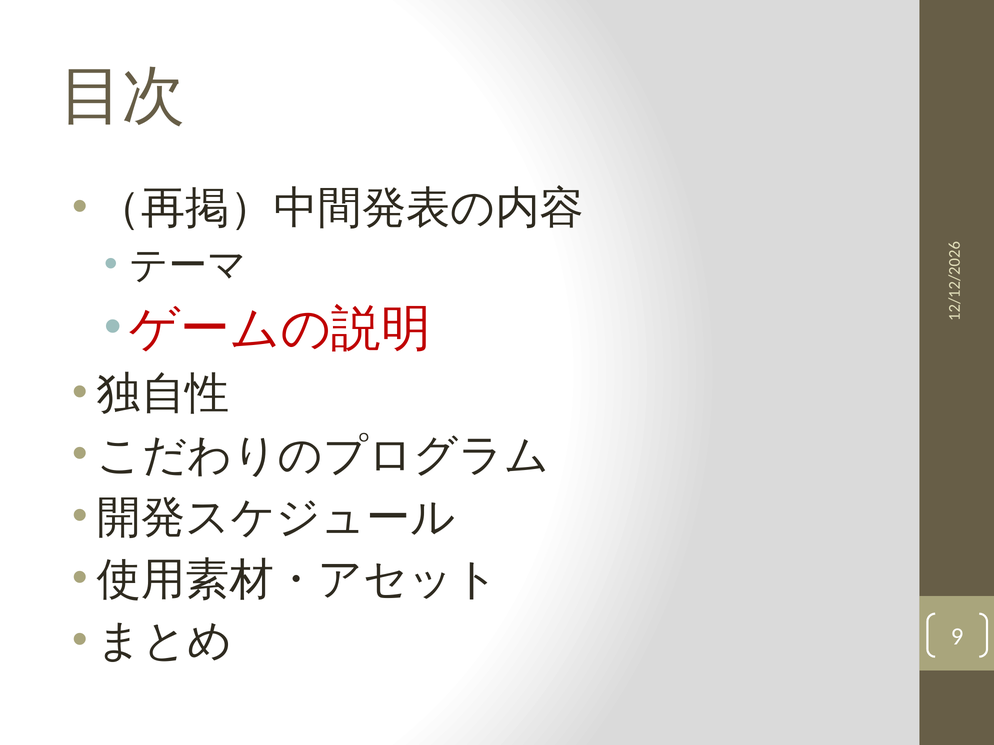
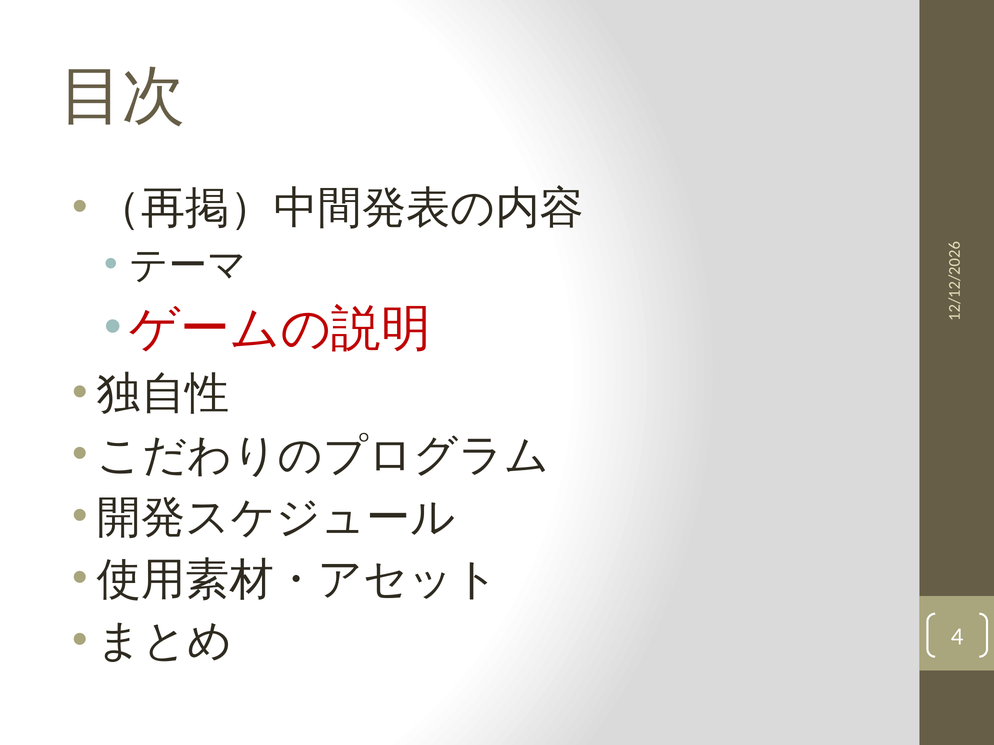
9: 9 -> 4
